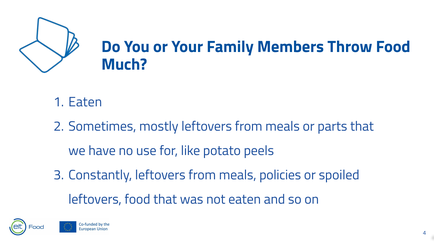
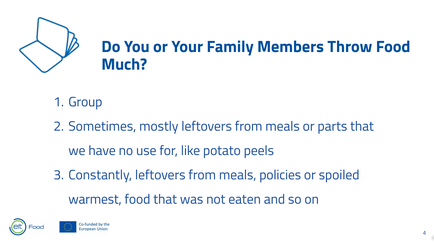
Eaten at (85, 102): Eaten -> Group
leftovers at (95, 200): leftovers -> warmest
